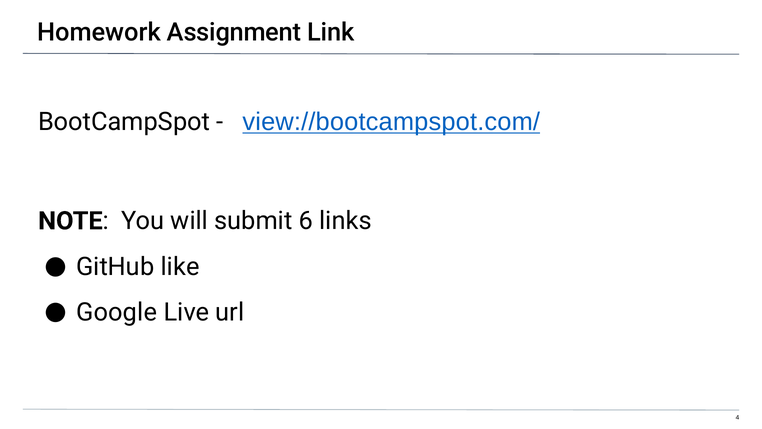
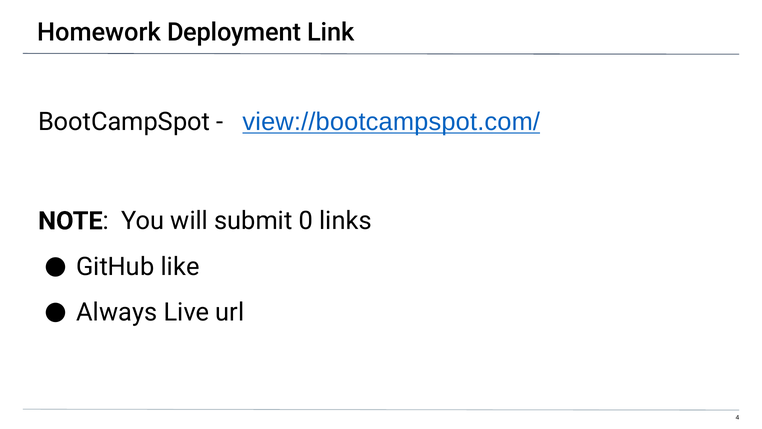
Assignment: Assignment -> Deployment
6: 6 -> 0
Google: Google -> Always
